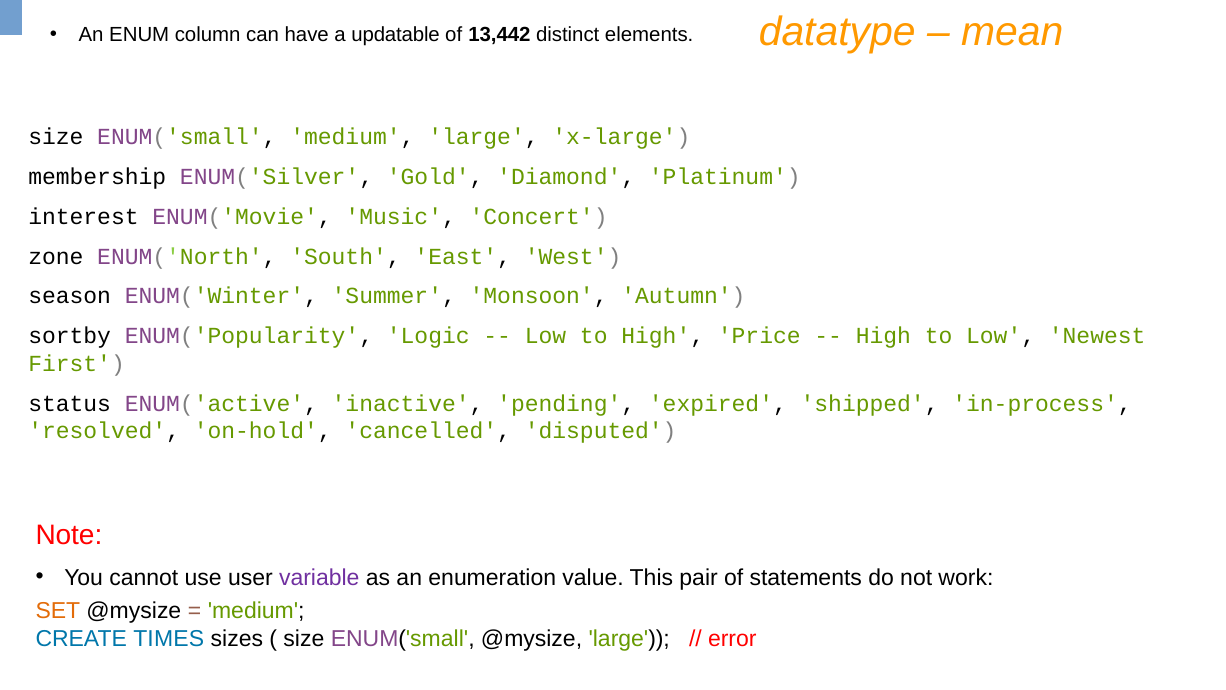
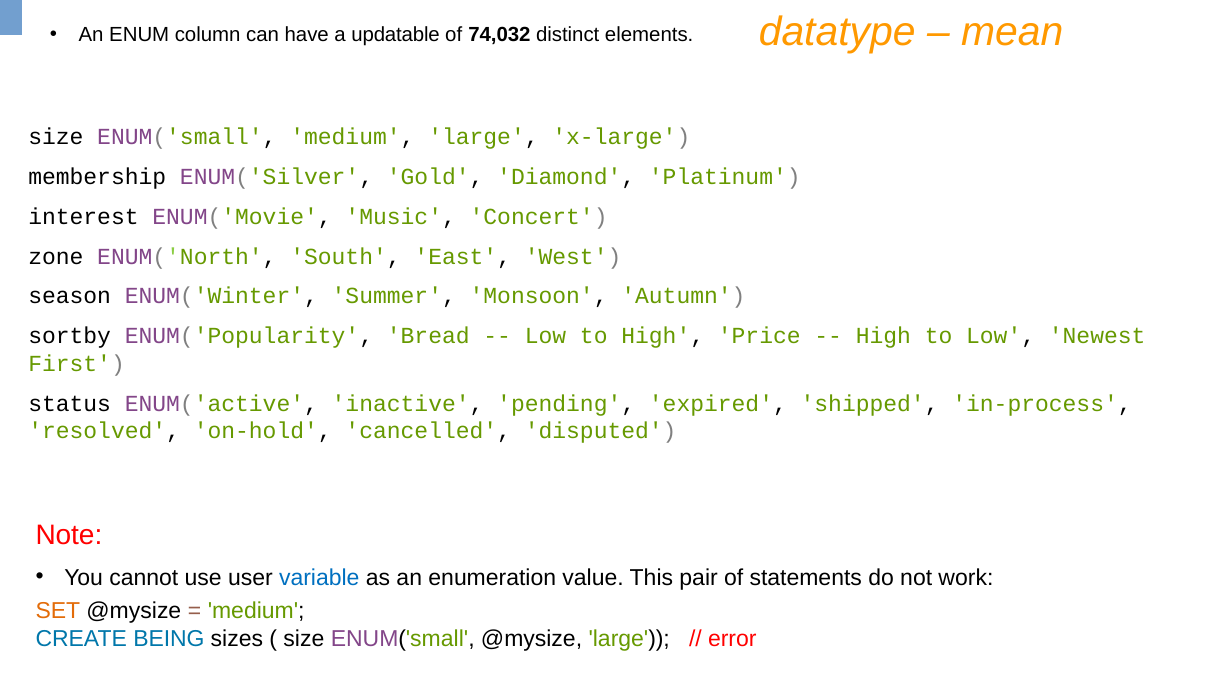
13,442: 13,442 -> 74,032
Logic: Logic -> Bread
variable colour: purple -> blue
TIMES: TIMES -> BEING
